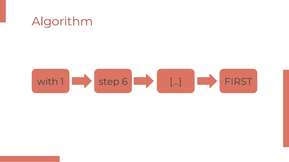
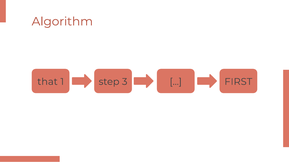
with: with -> that
6: 6 -> 3
